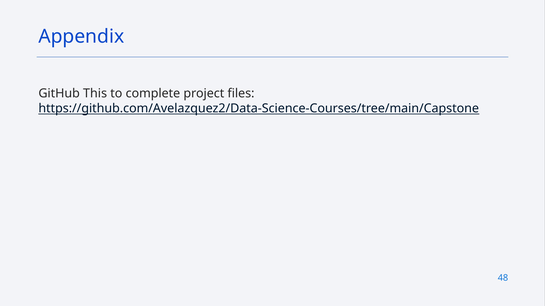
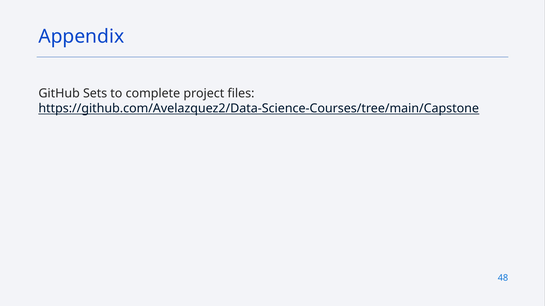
This: This -> Sets
